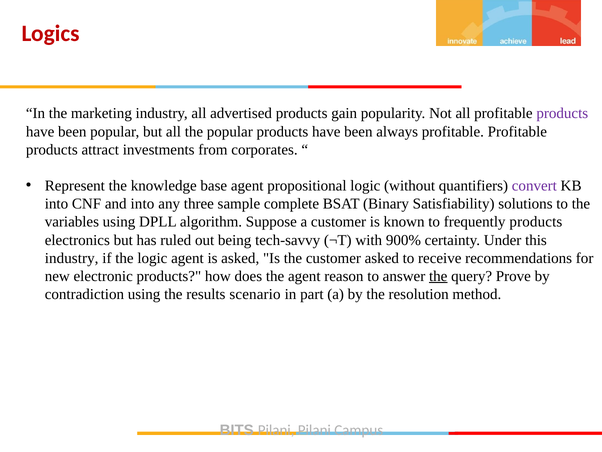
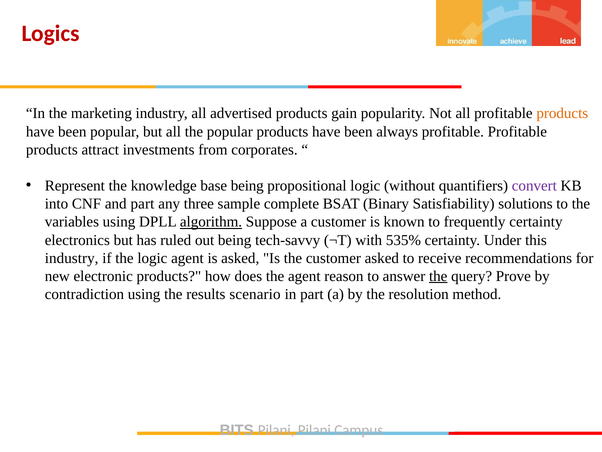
products at (562, 113) colour: purple -> orange
base agent: agent -> being
and into: into -> part
algorithm underline: none -> present
frequently products: products -> certainty
900%: 900% -> 535%
